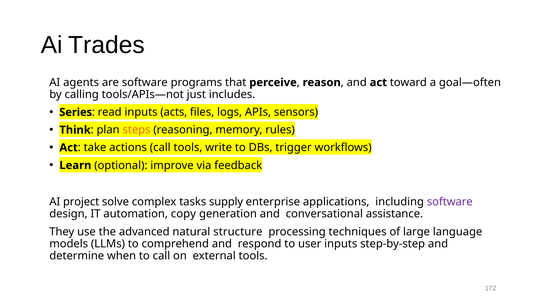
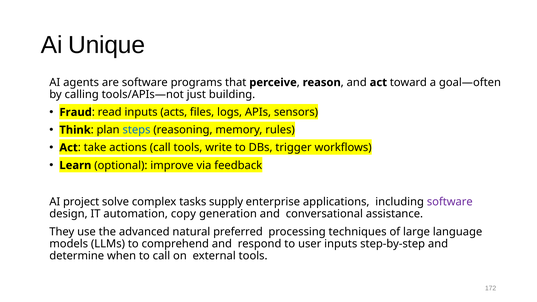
Trades: Trades -> Unique
includes: includes -> building
Series: Series -> Fraud
steps colour: orange -> blue
structure: structure -> preferred
